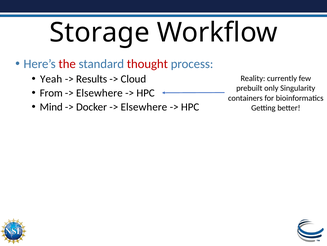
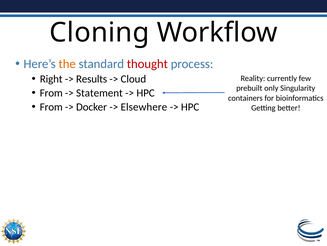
Storage: Storage -> Cloning
the colour: red -> orange
Yeah: Yeah -> Right
Elsewhere at (99, 93): Elsewhere -> Statement
Mind at (51, 107): Mind -> From
